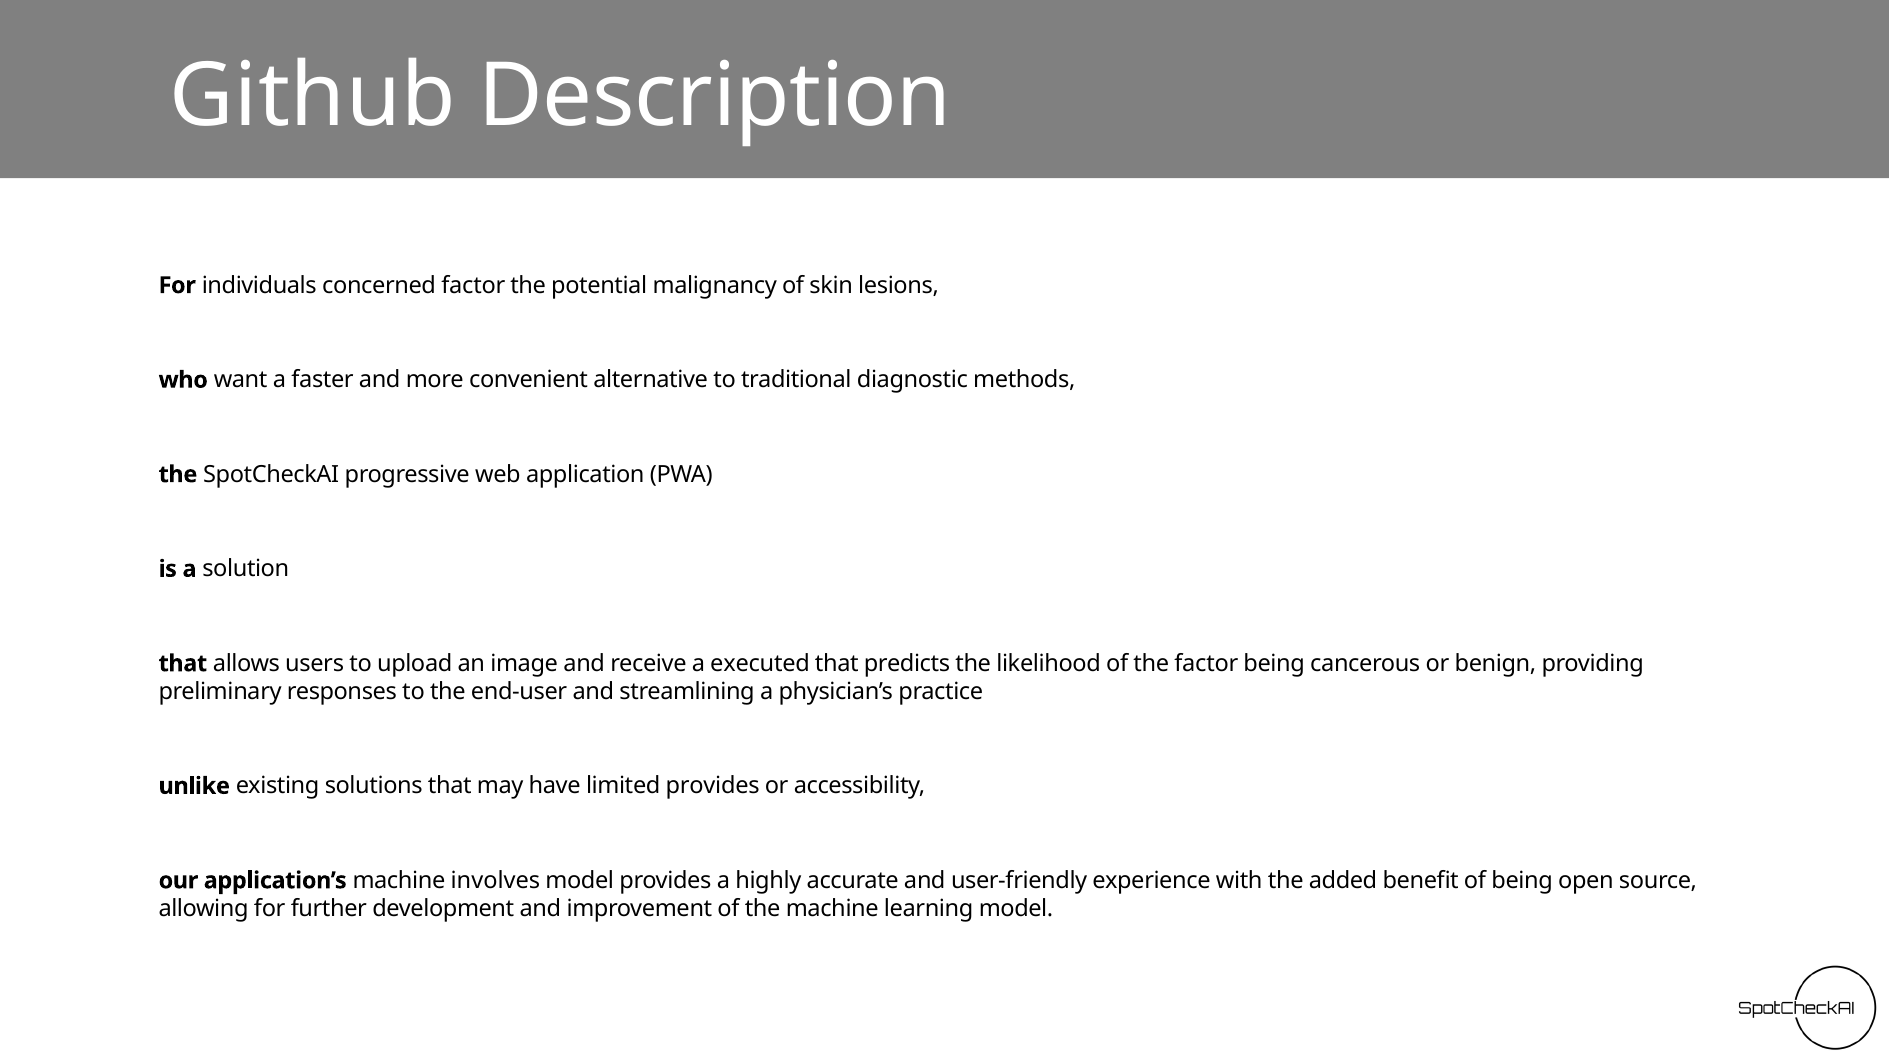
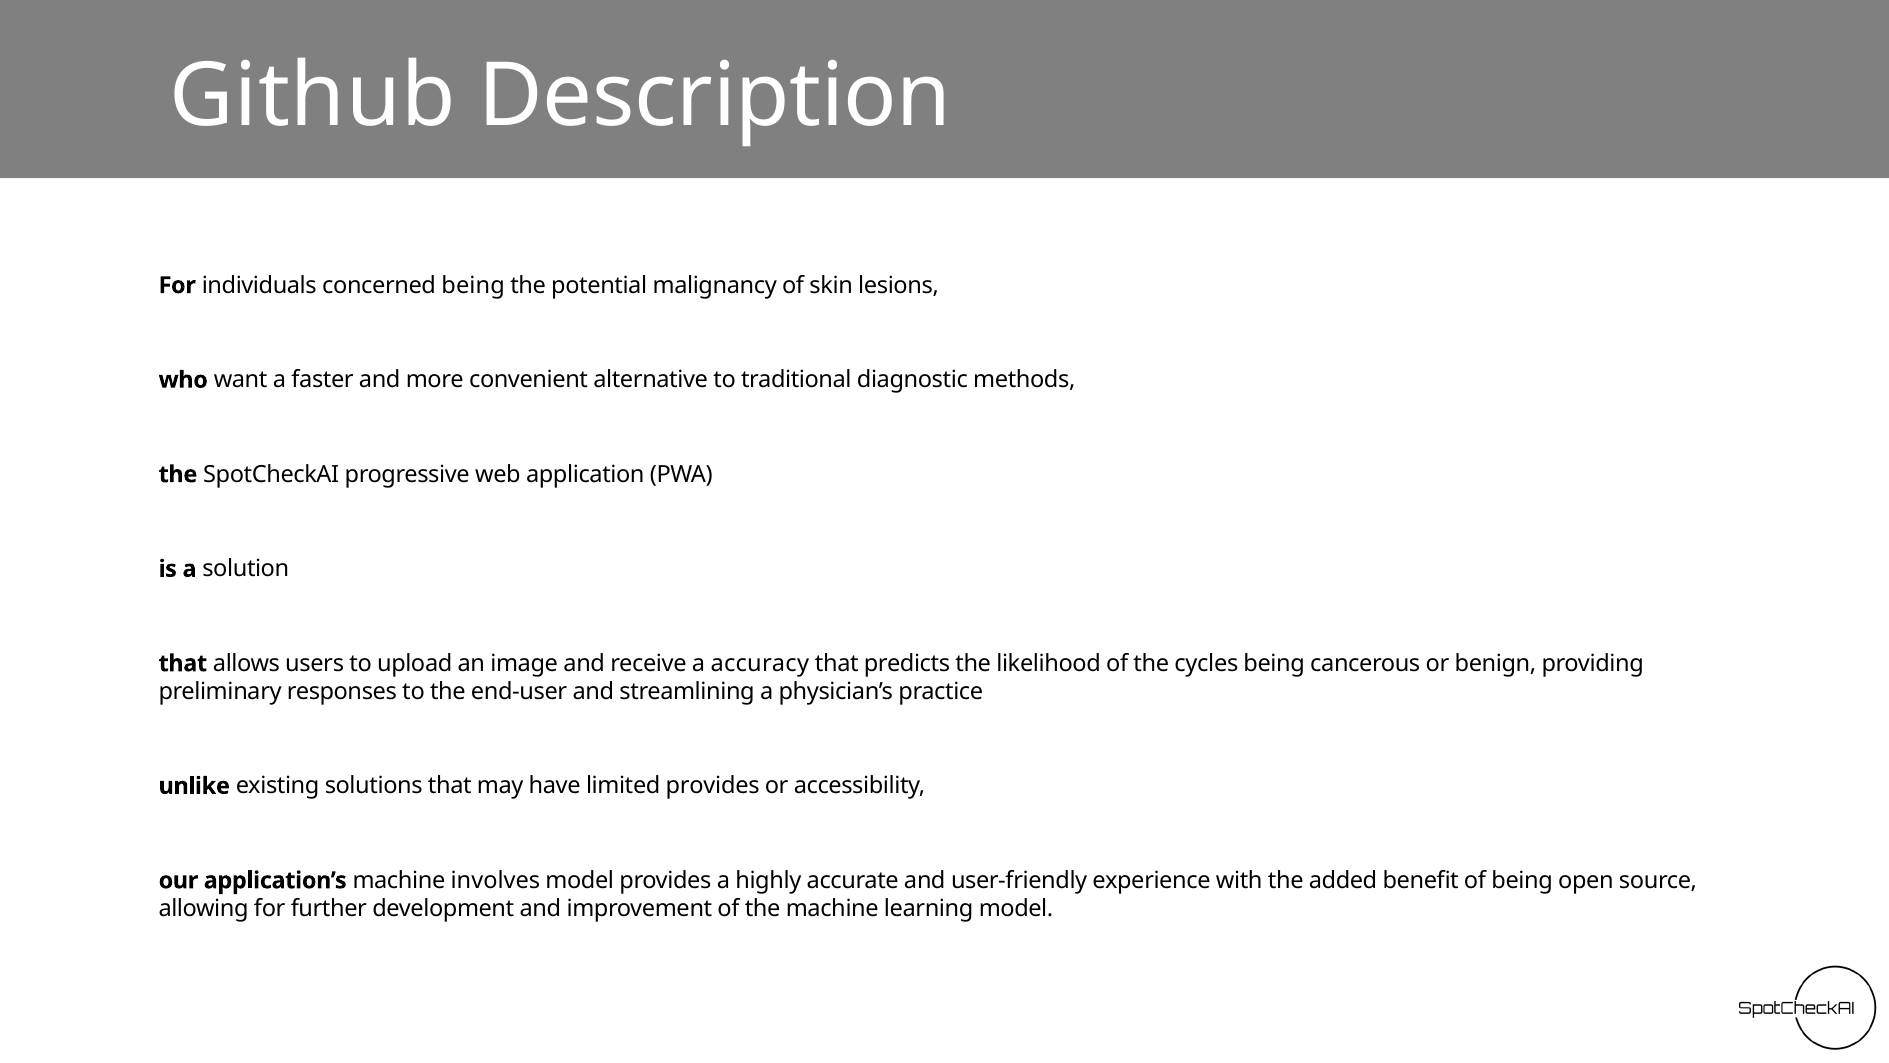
concerned factor: factor -> being
executed: executed -> accuracy
the factor: factor -> cycles
